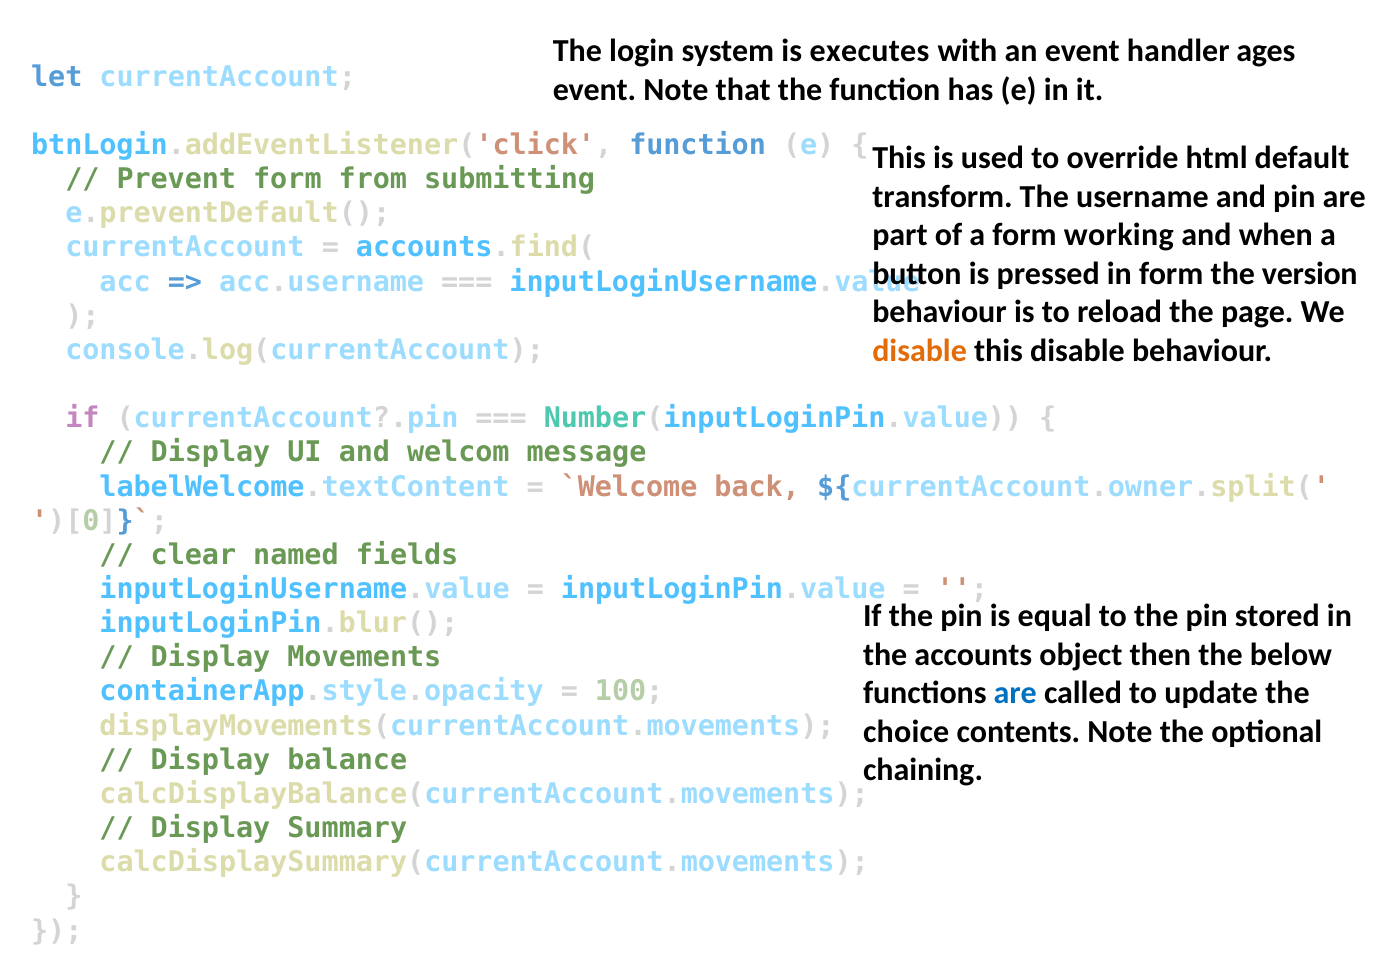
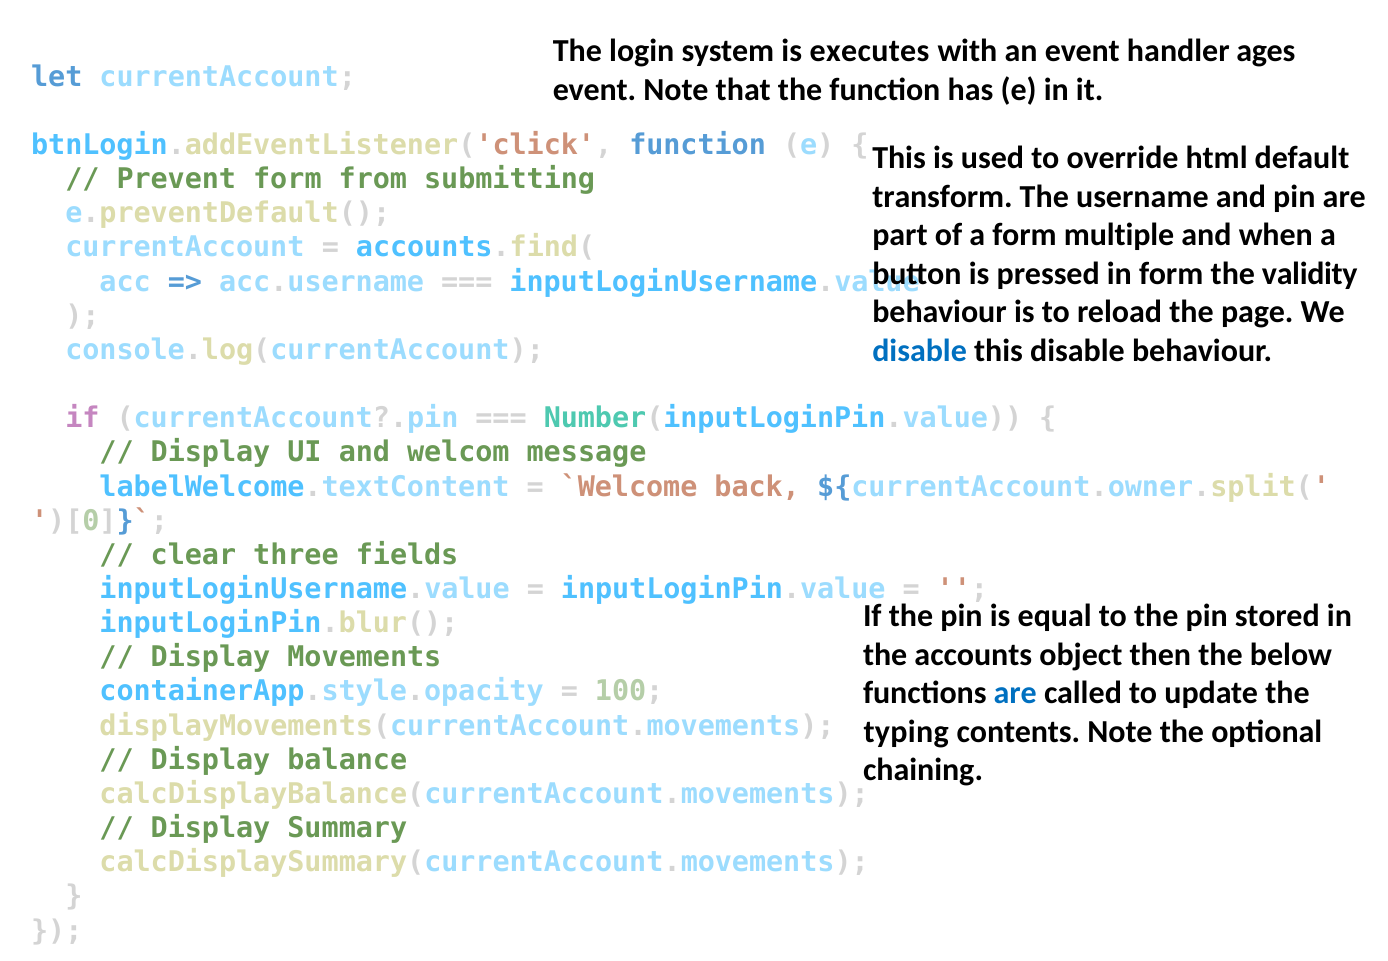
working: working -> multiple
version: version -> validity
disable at (920, 351) colour: orange -> blue
named: named -> three
choice: choice -> typing
